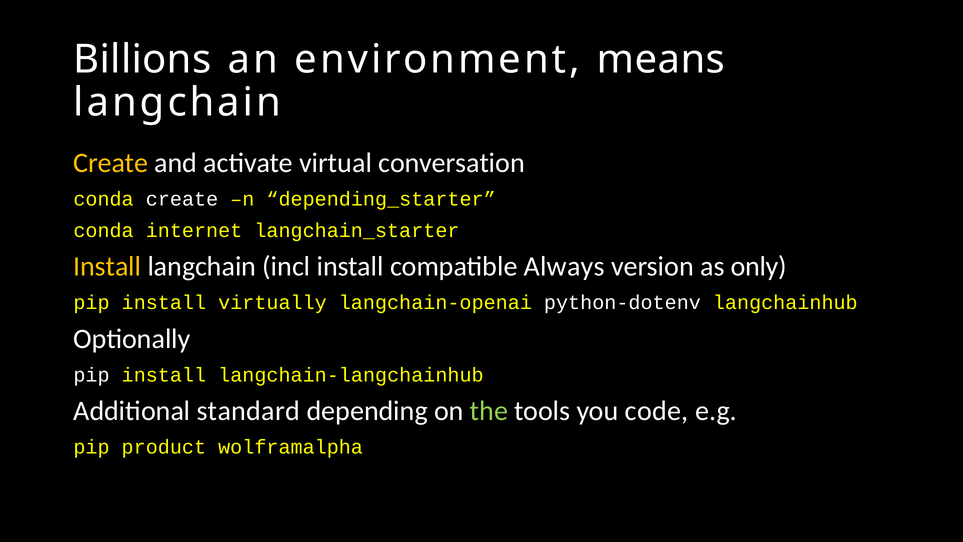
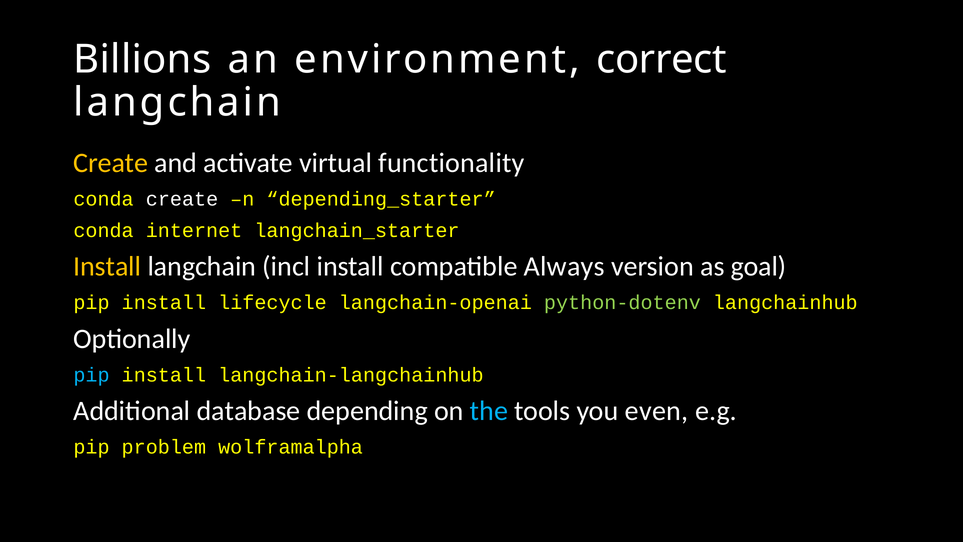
means: means -> correct
conversation: conversation -> functionality
only: only -> goal
virtually: virtually -> lifecycle
python-dotenv colour: white -> light green
pip at (91, 375) colour: white -> light blue
standard: standard -> database
the colour: light green -> light blue
code: code -> even
product: product -> problem
